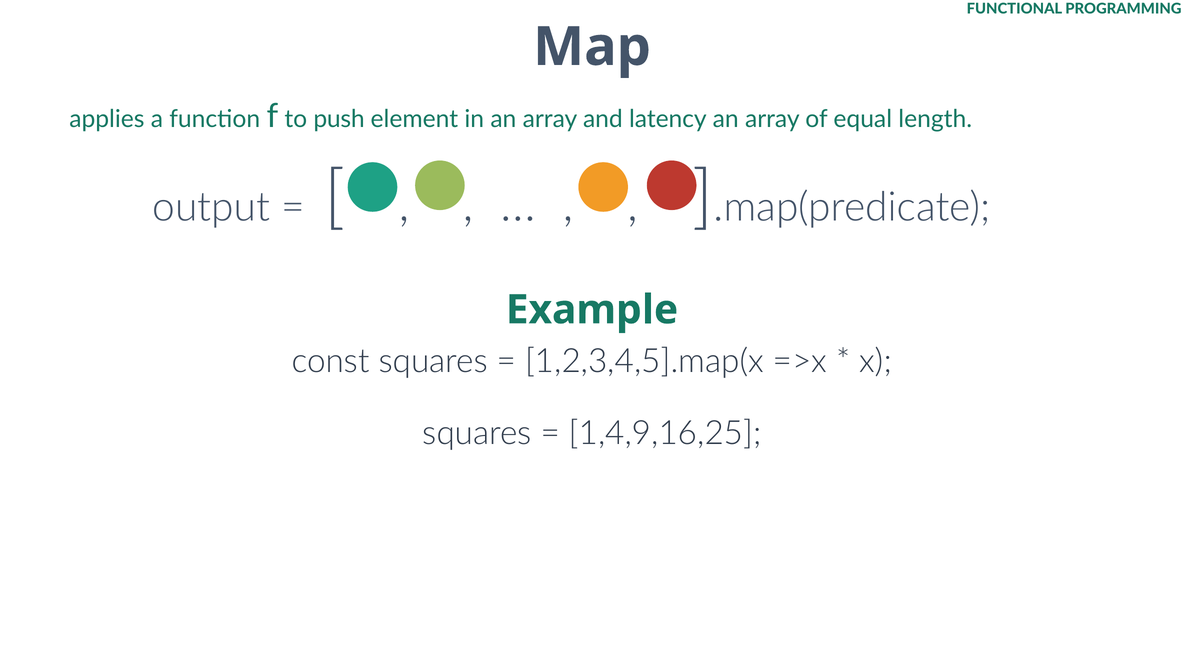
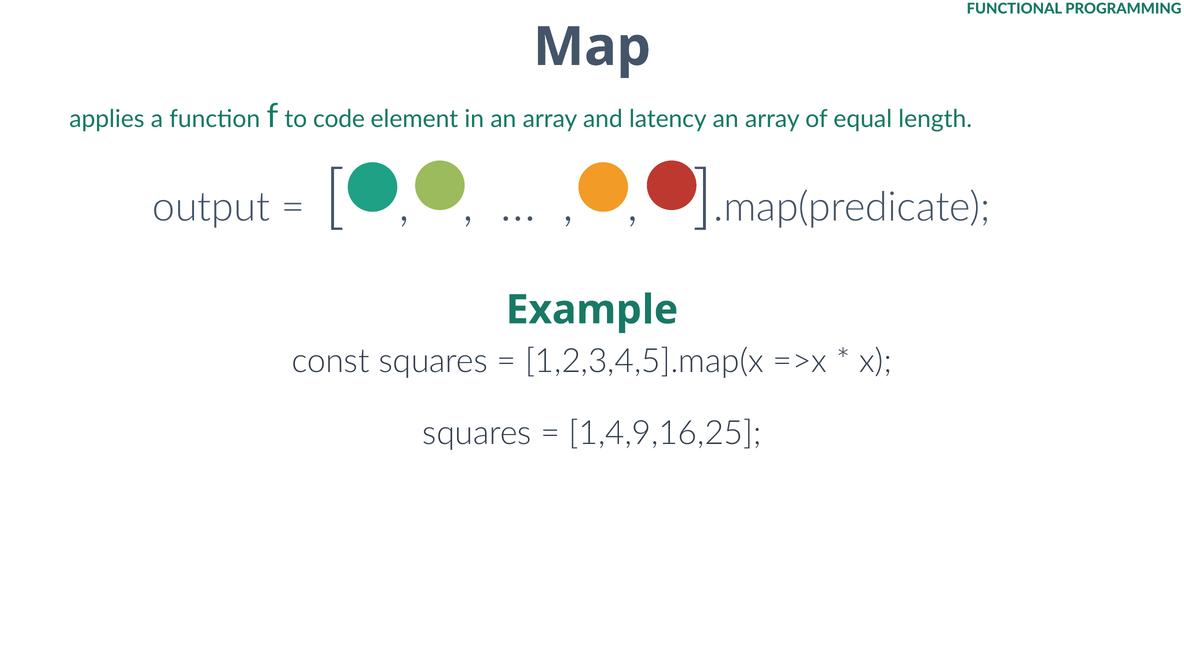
push: push -> code
